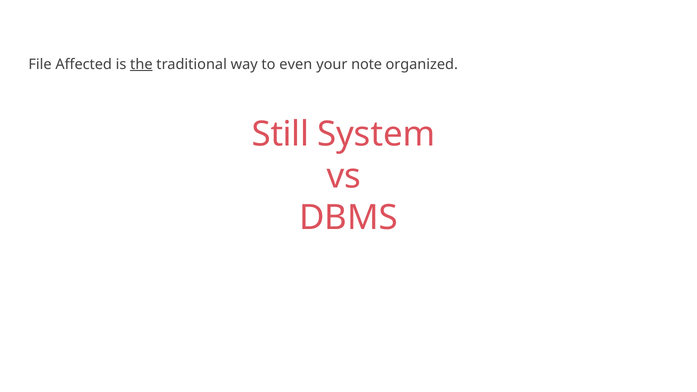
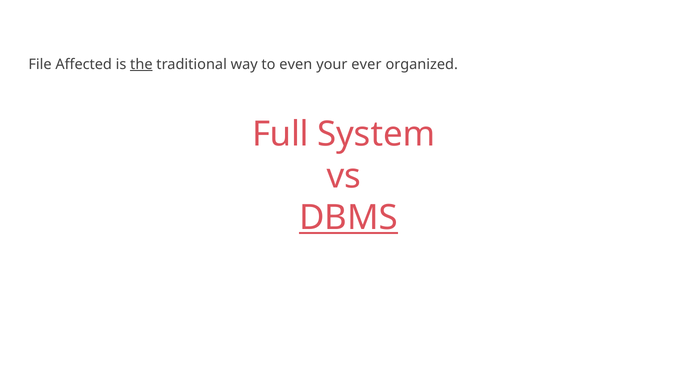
note: note -> ever
Still: Still -> Full
DBMS underline: none -> present
